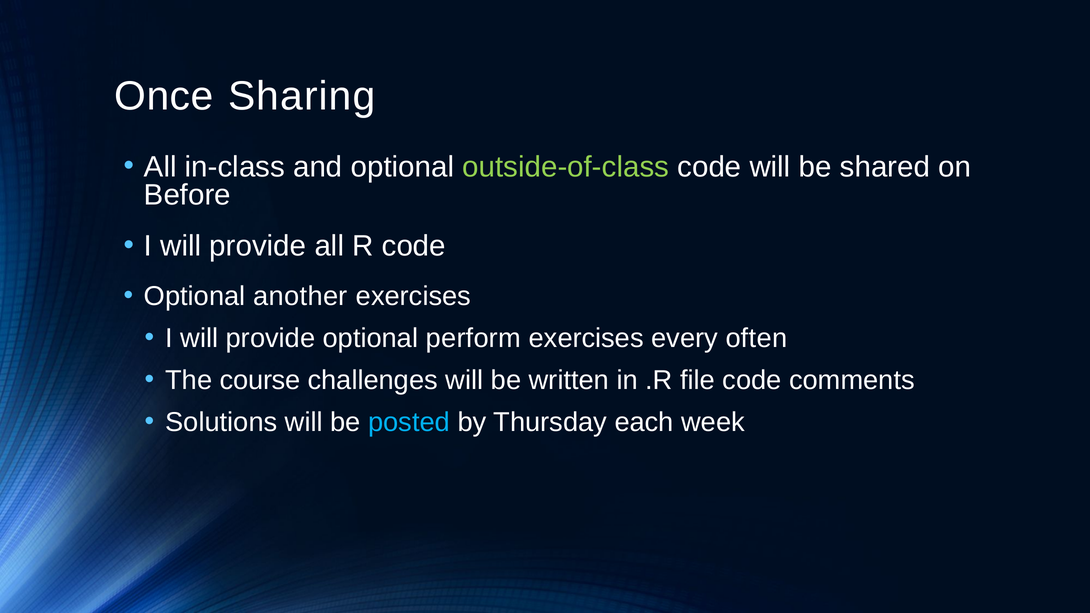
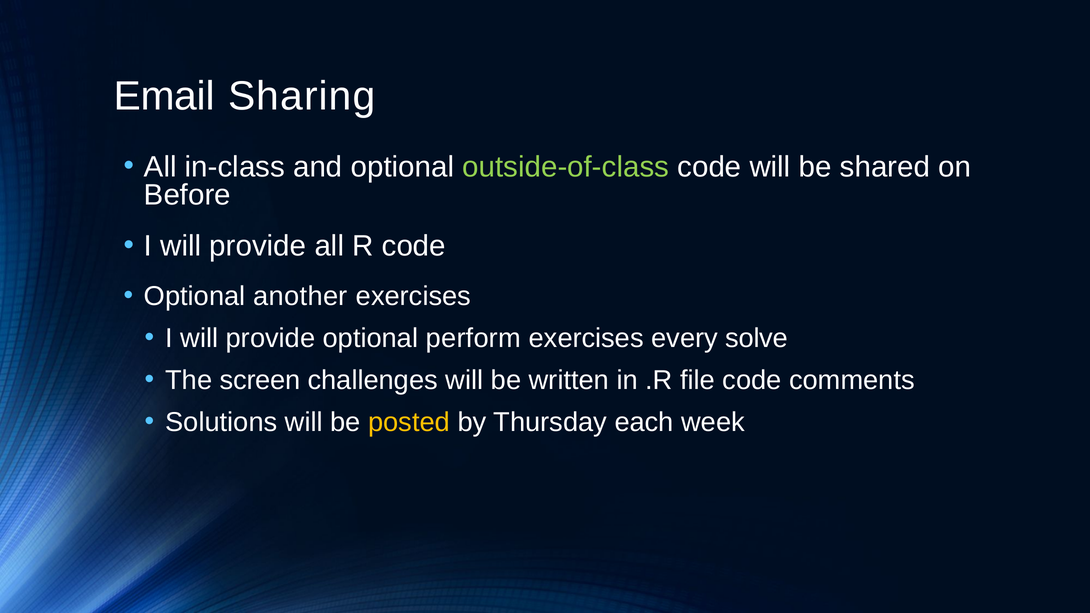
Once: Once -> Email
often: often -> solve
course: course -> screen
posted colour: light blue -> yellow
